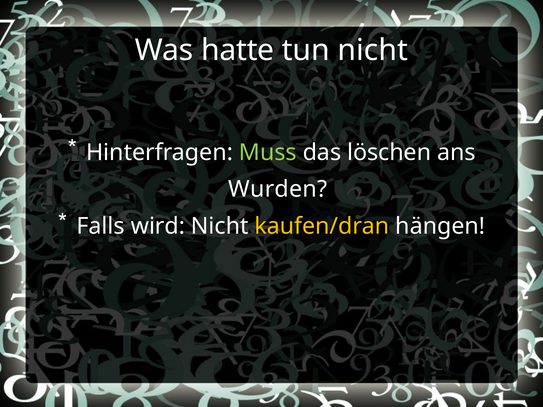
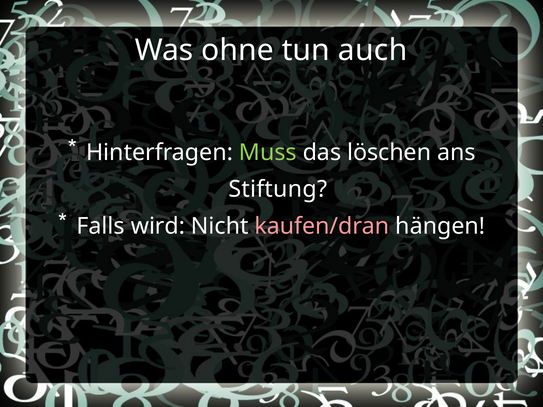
hatte: hatte -> ohne
tun nicht: nicht -> auch
Wurden: Wurden -> Stiftung
kaufen/dran colour: yellow -> pink
